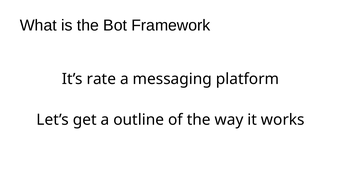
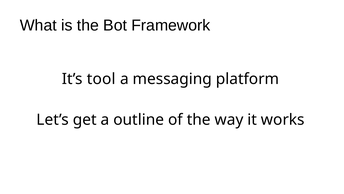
rate: rate -> tool
